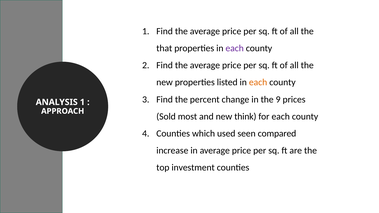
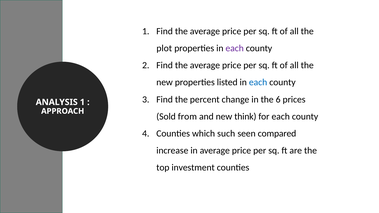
that: that -> plot
each at (258, 82) colour: orange -> blue
9: 9 -> 6
most: most -> from
used: used -> such
